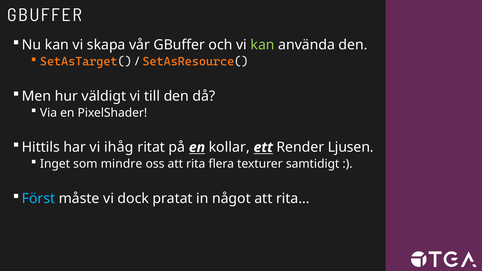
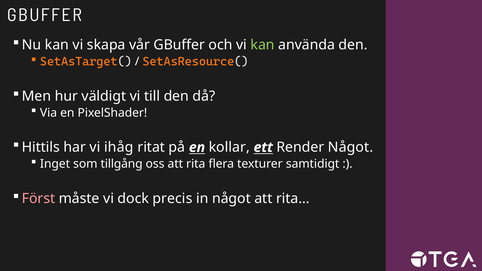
Render Ljusen: Ljusen -> Något
mindre: mindre -> tillgång
Först colour: light blue -> pink
pratat: pratat -> precis
